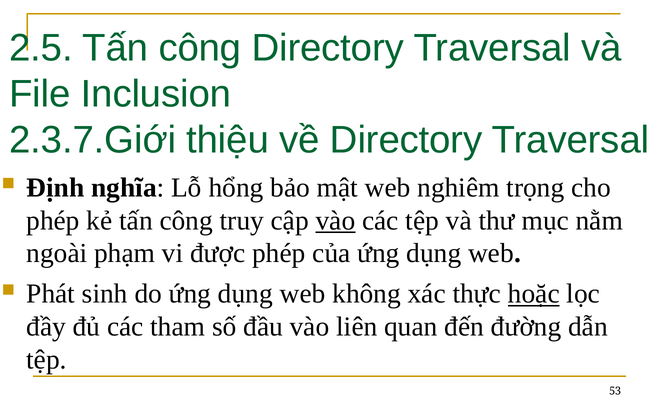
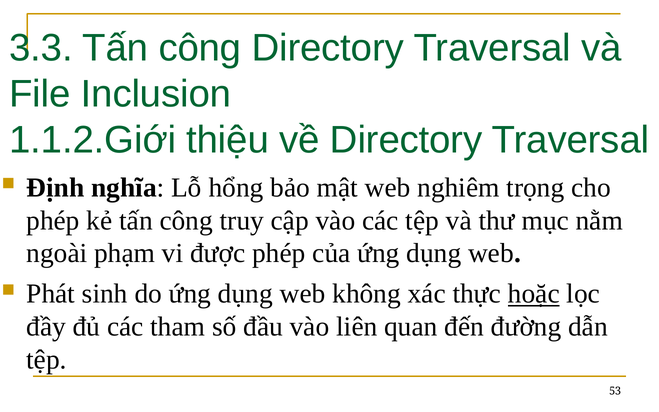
2.5: 2.5 -> 3.3
2.3.7.Giới: 2.3.7.Giới -> 1.1.2.Giới
vào at (335, 220) underline: present -> none
